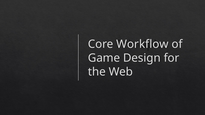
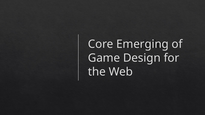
Workflow: Workflow -> Emerging
